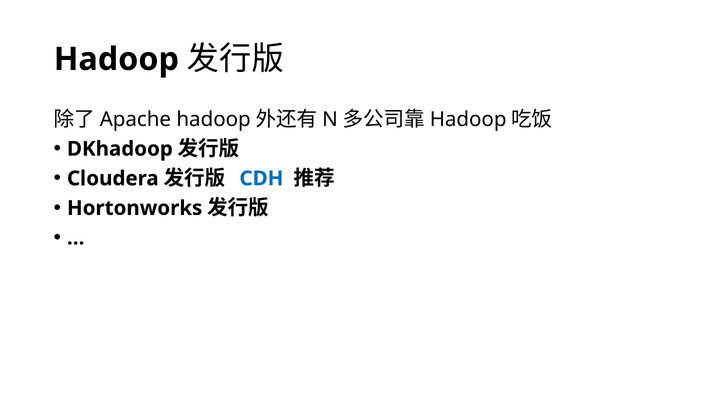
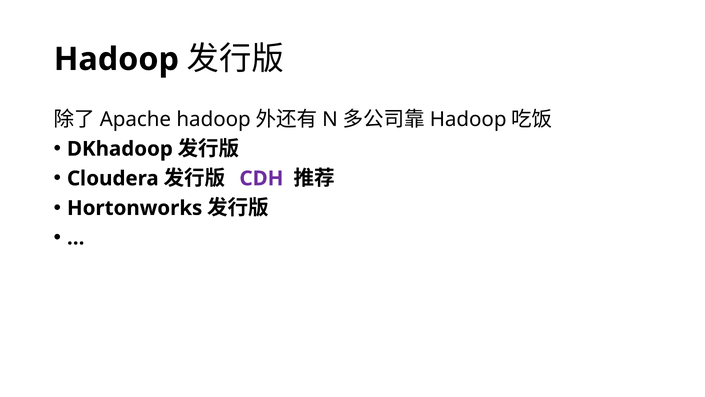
CDH colour: blue -> purple
